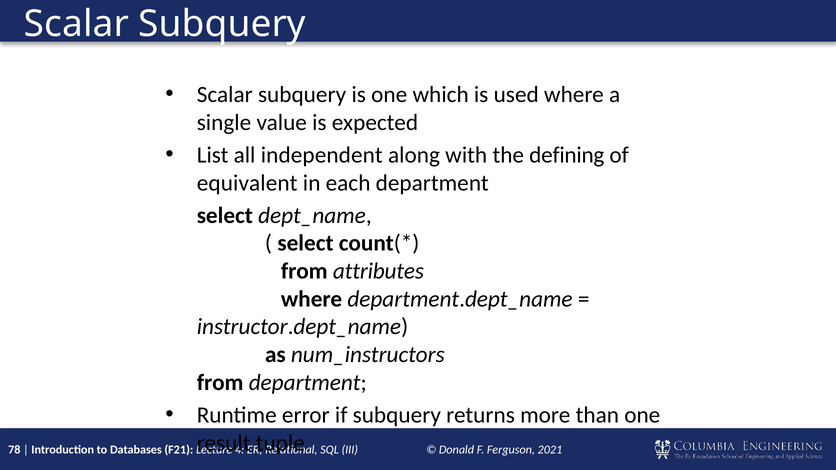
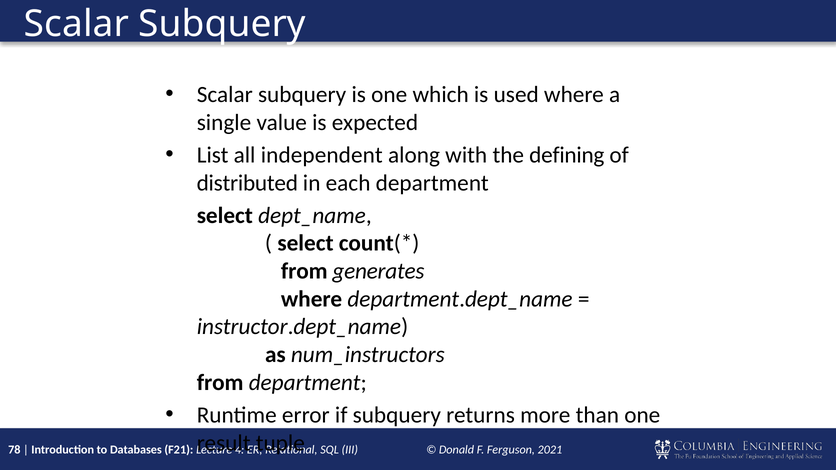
equivalent: equivalent -> distributed
attributes: attributes -> generates
